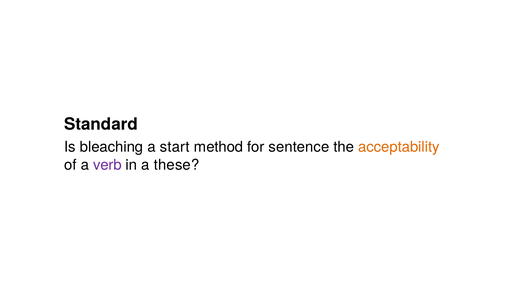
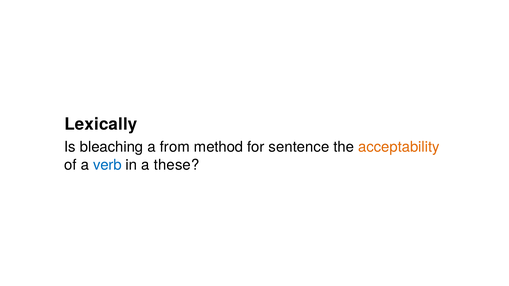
Standard: Standard -> Lexically
start: start -> from
verb colour: purple -> blue
